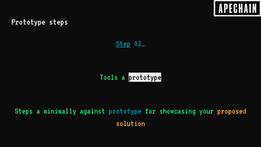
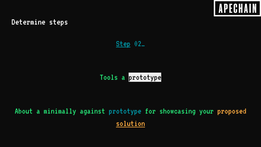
Prototype at (28, 22): Prototype -> Determine
Steps at (24, 111): Steps -> About
solution underline: none -> present
